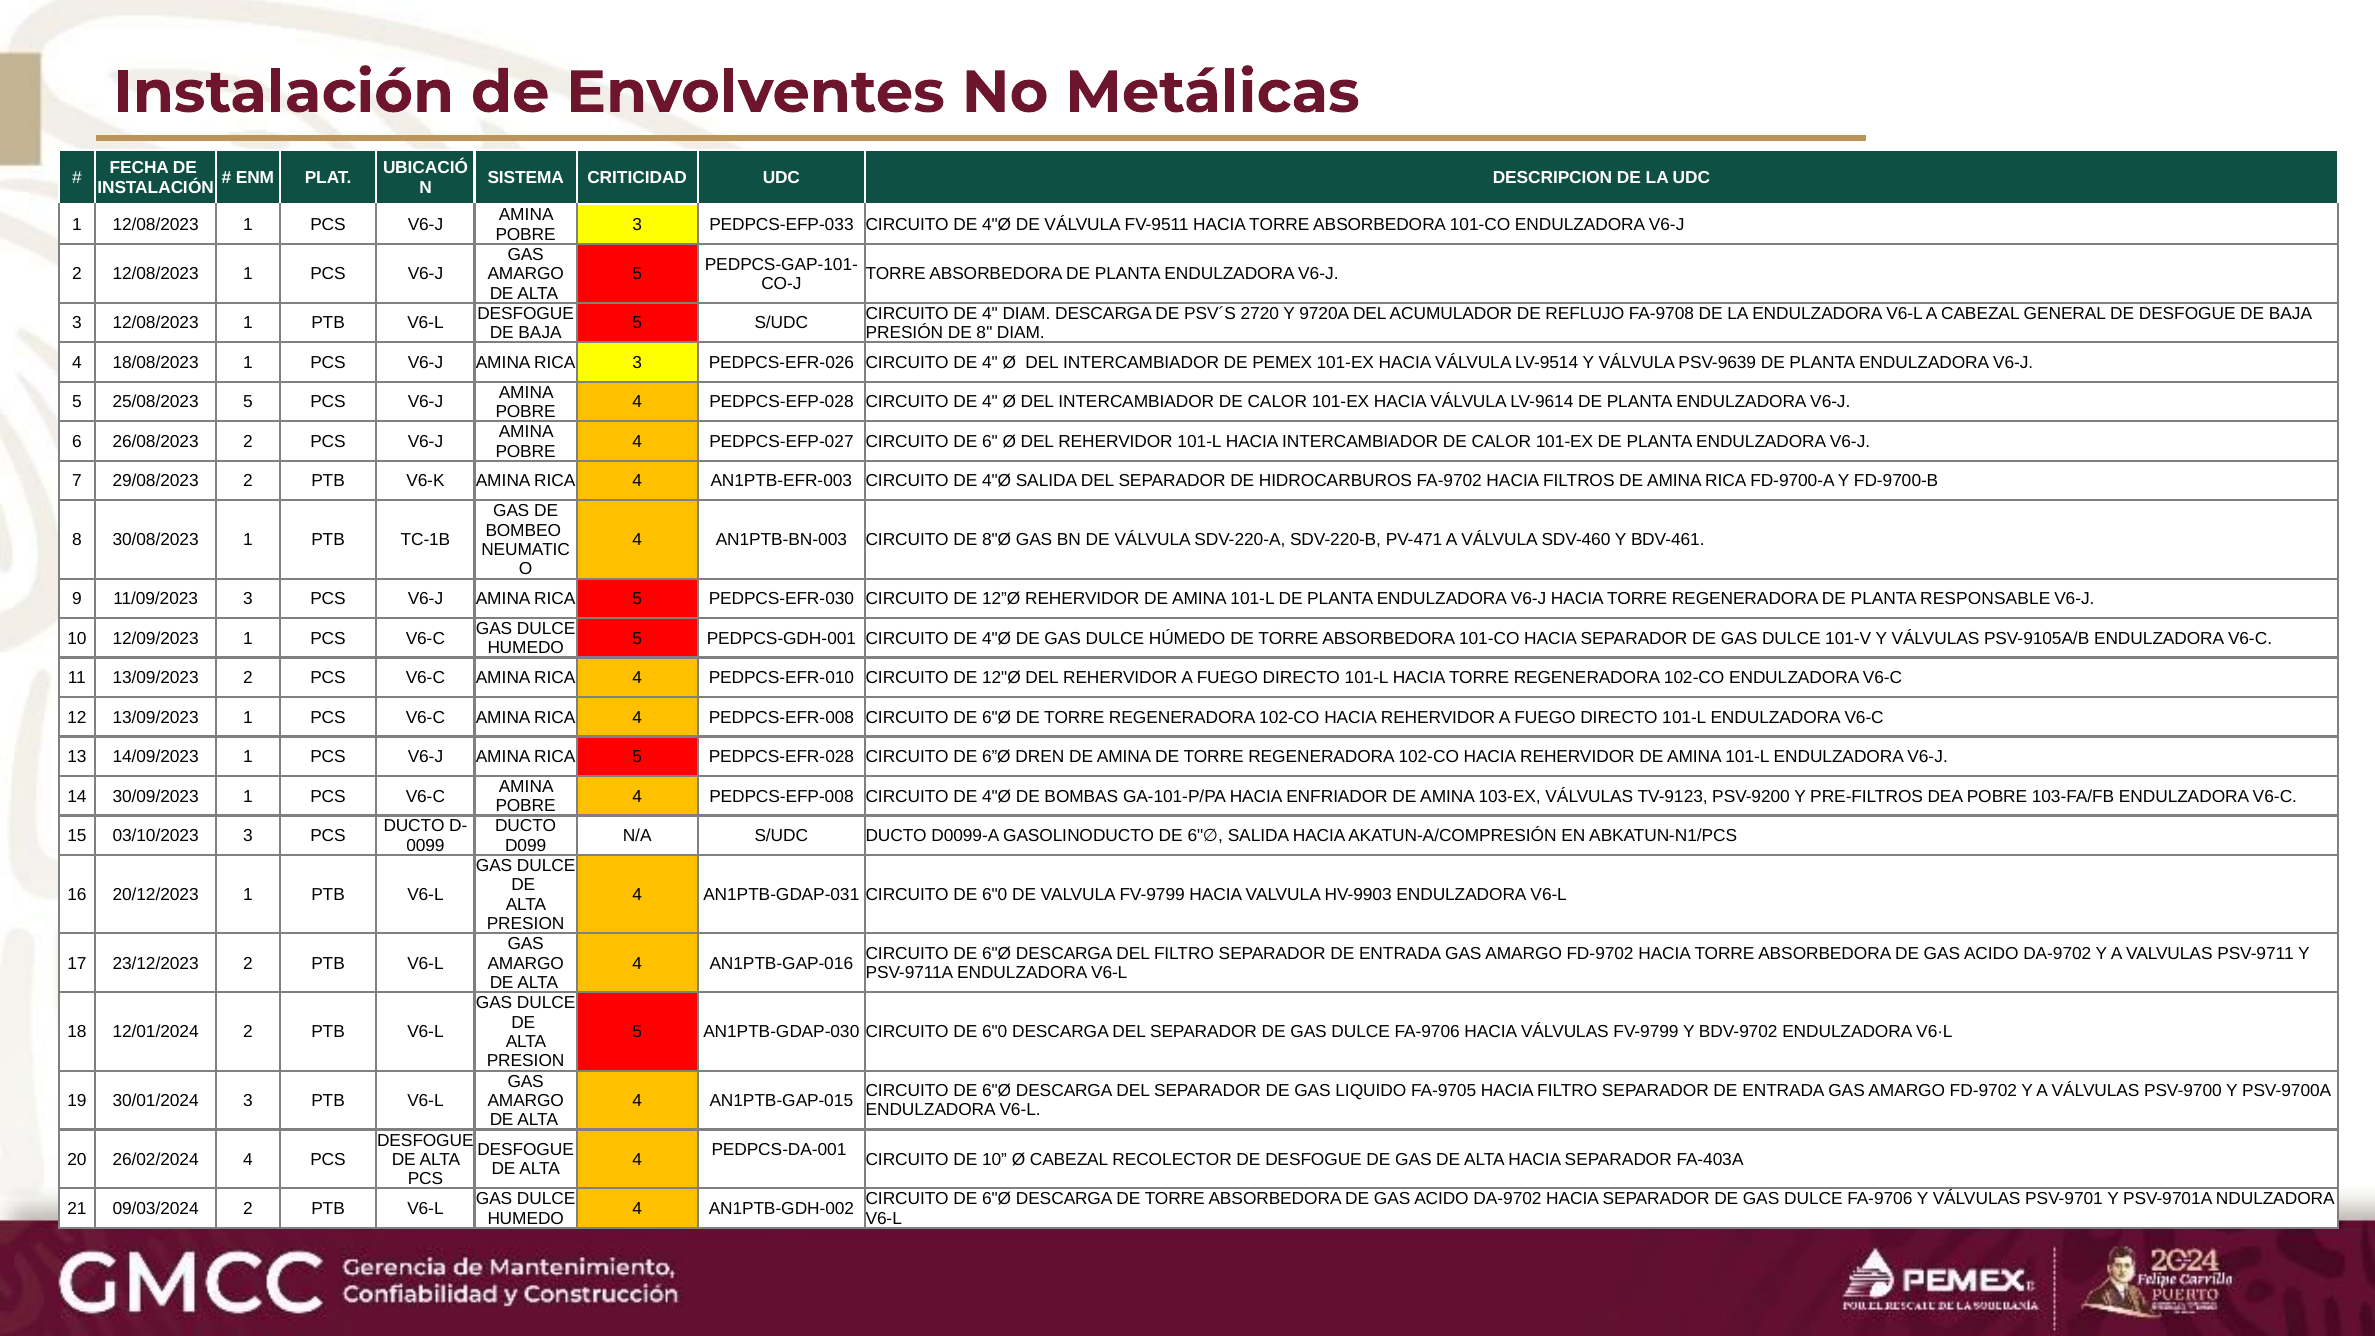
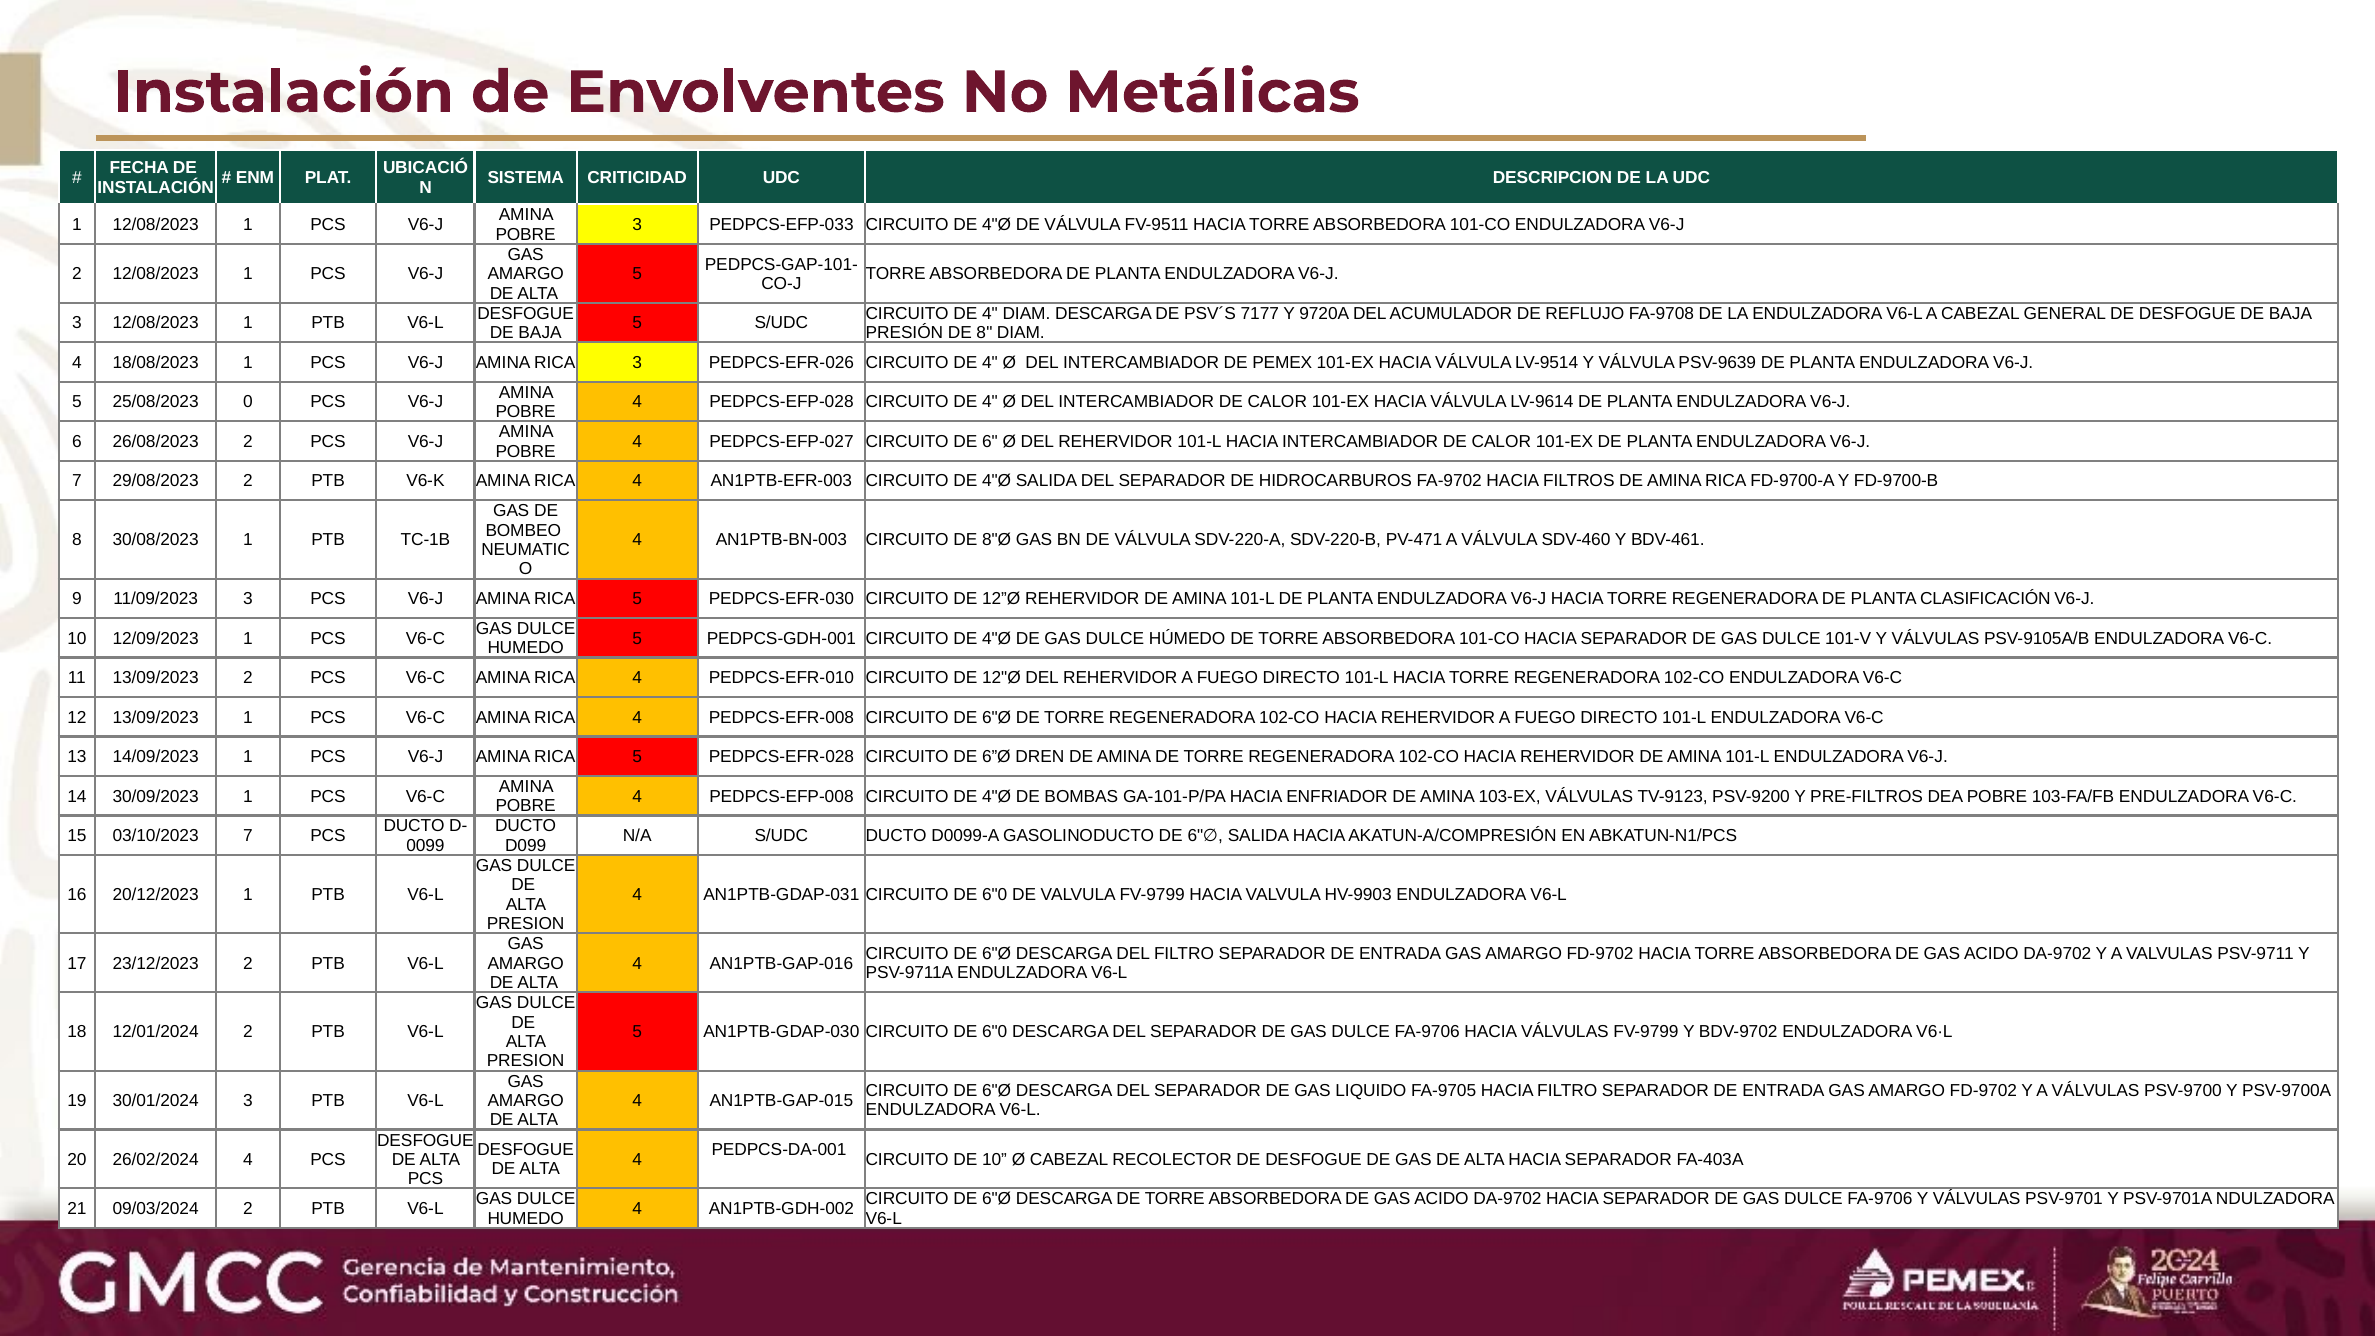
2720: 2720 -> 7177
25/08/2023 5: 5 -> 0
RESPONSABLE: RESPONSABLE -> CLASIFICACIÓN
03/10/2023 3: 3 -> 7
